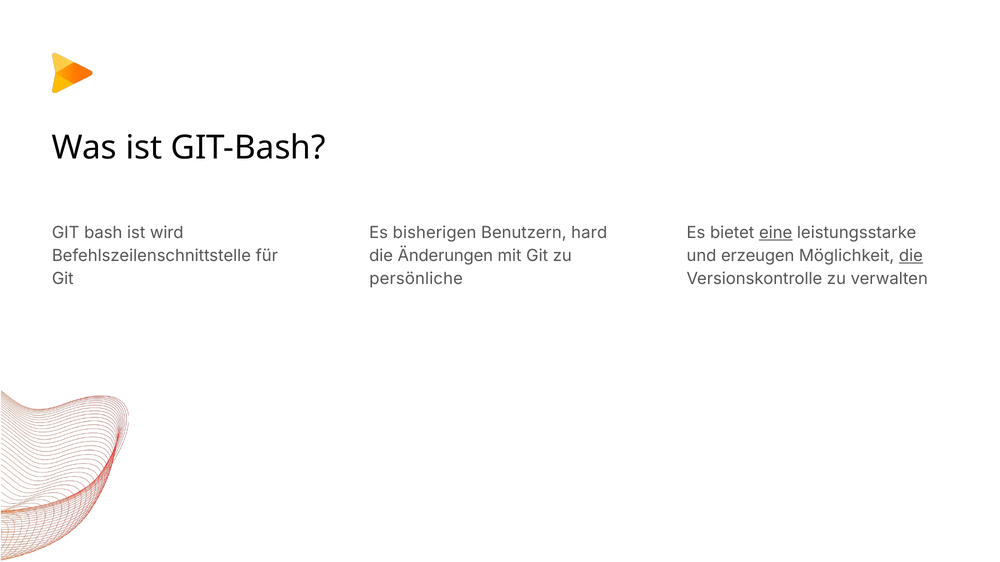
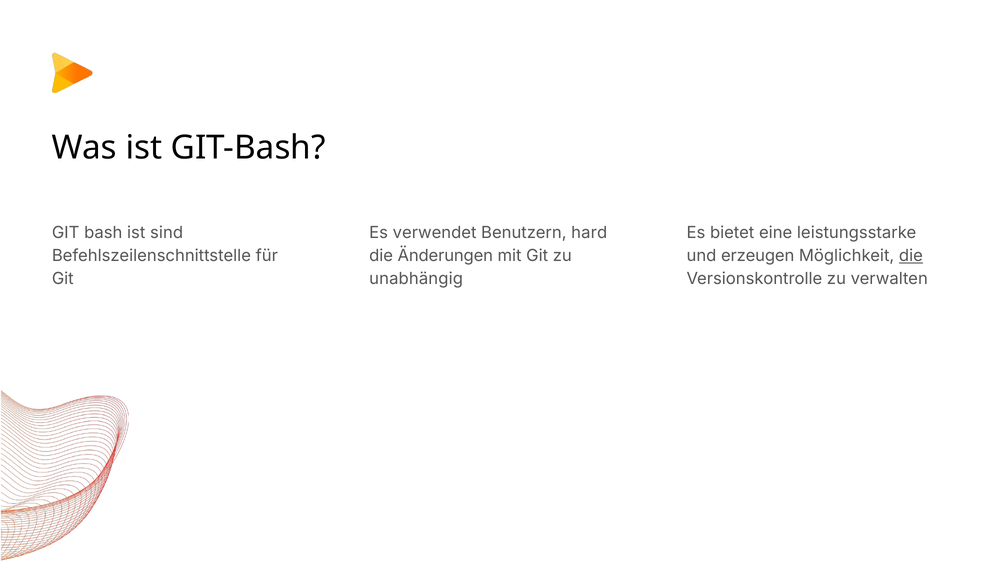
wird: wird -> sind
bisherigen: bisherigen -> verwendet
eine underline: present -> none
persönliche: persönliche -> unabhängig
